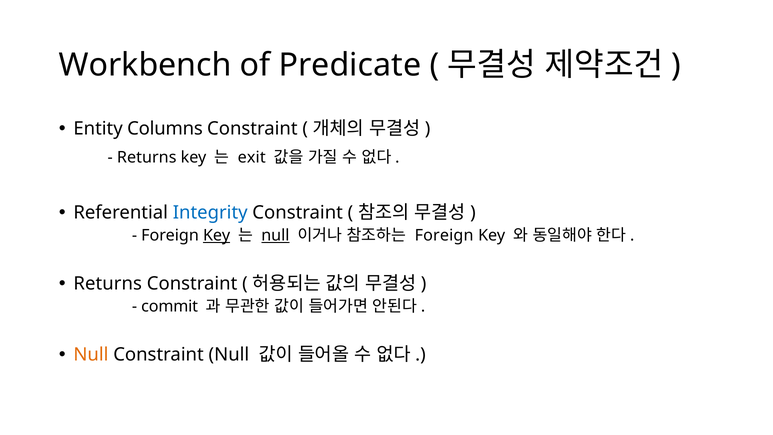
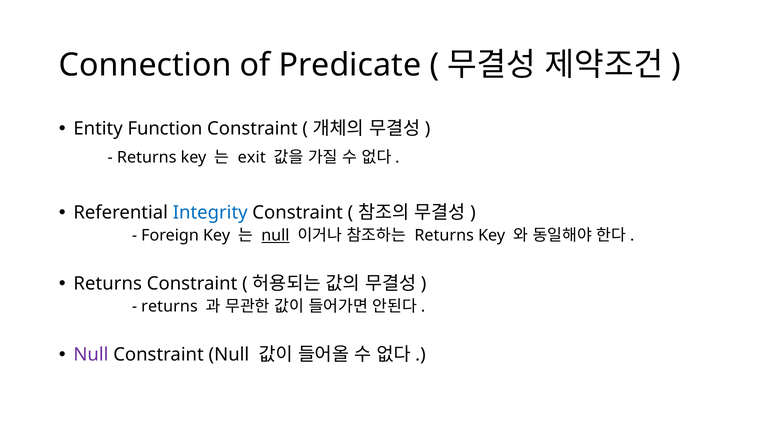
Workbench: Workbench -> Connection
Columns: Columns -> Function
Key at (217, 235) underline: present -> none
Foreign at (444, 235): Foreign -> Returns
commit at (170, 306): commit -> returns
Null at (91, 354) colour: orange -> purple
